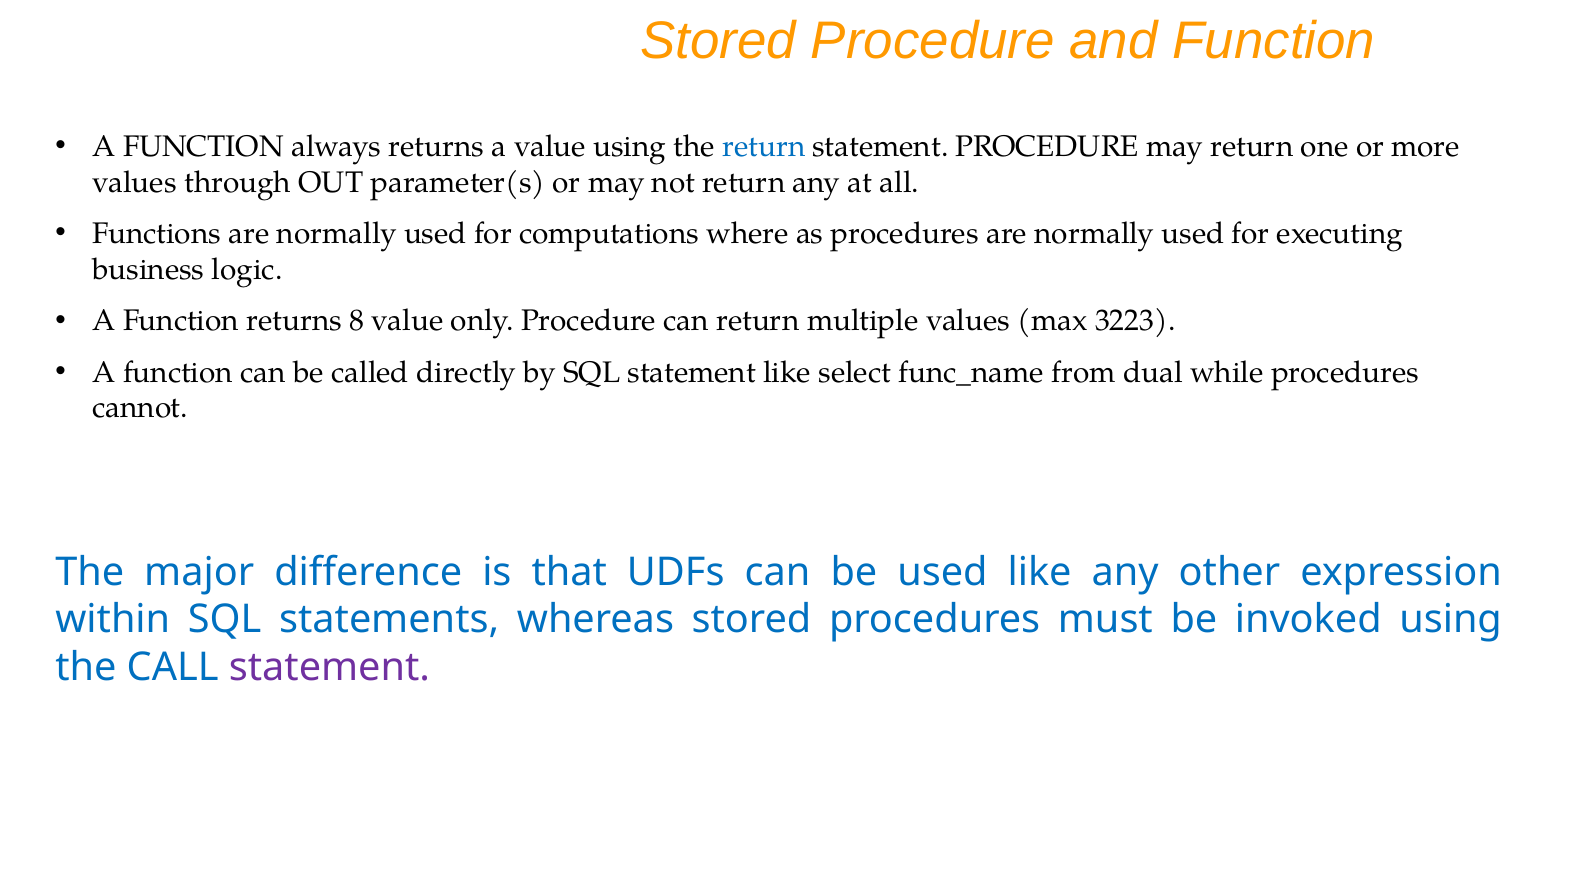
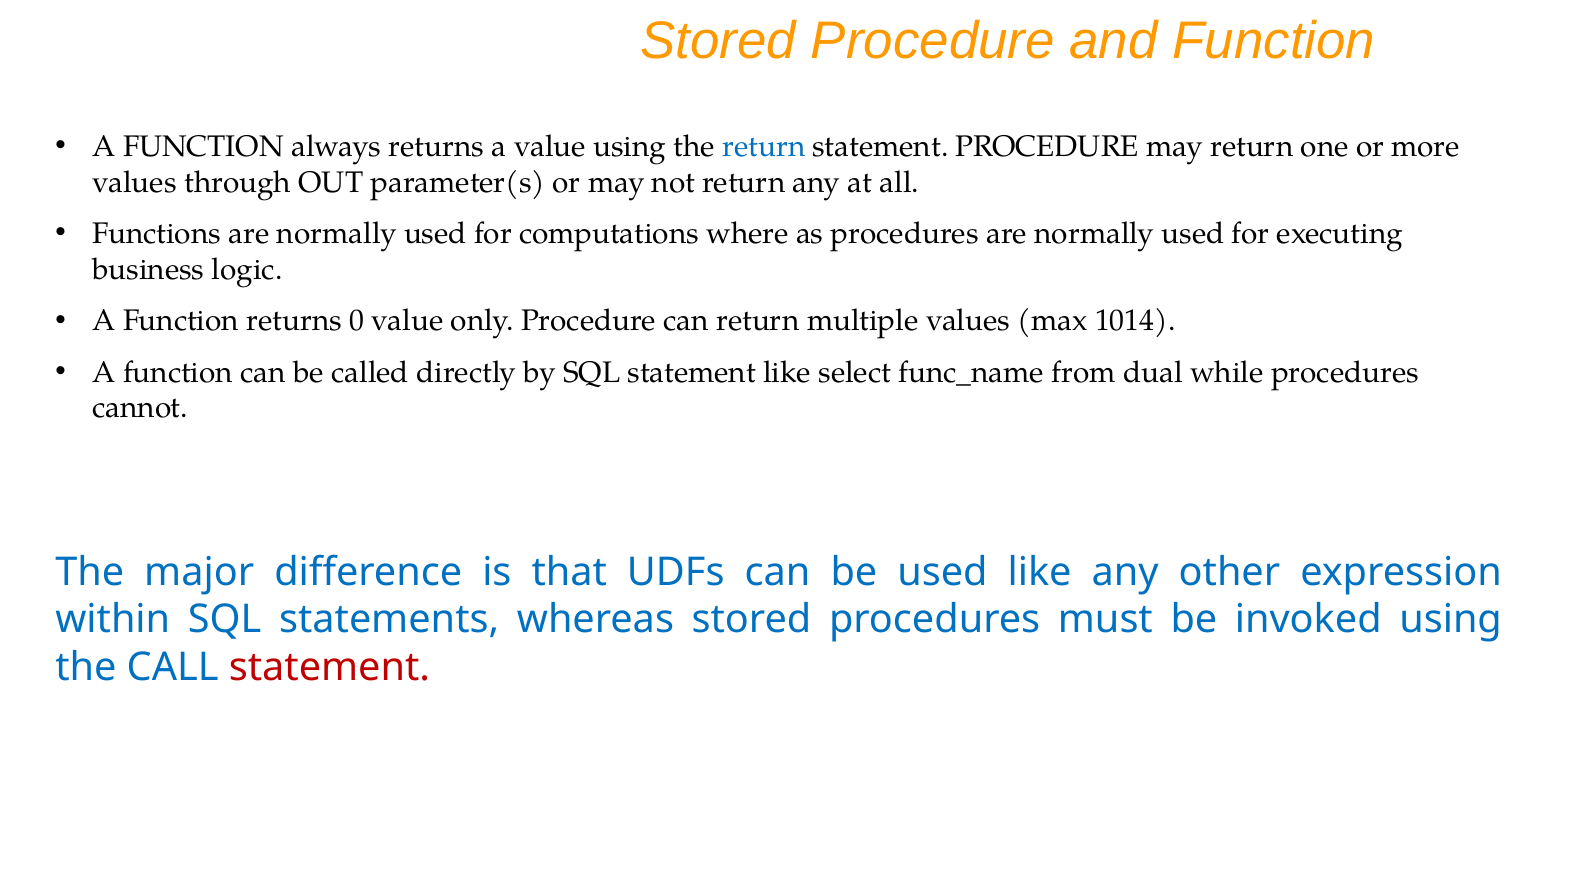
8: 8 -> 0
3223: 3223 -> 1014
statement at (329, 667) colour: purple -> red
